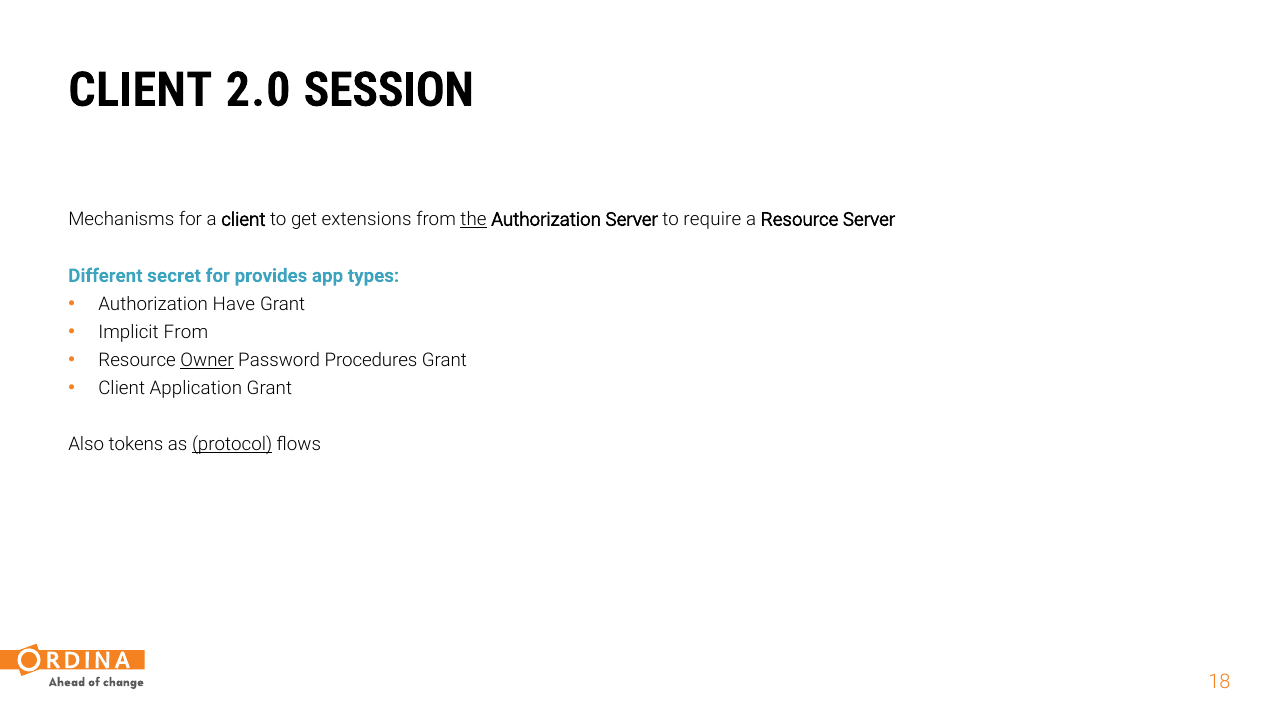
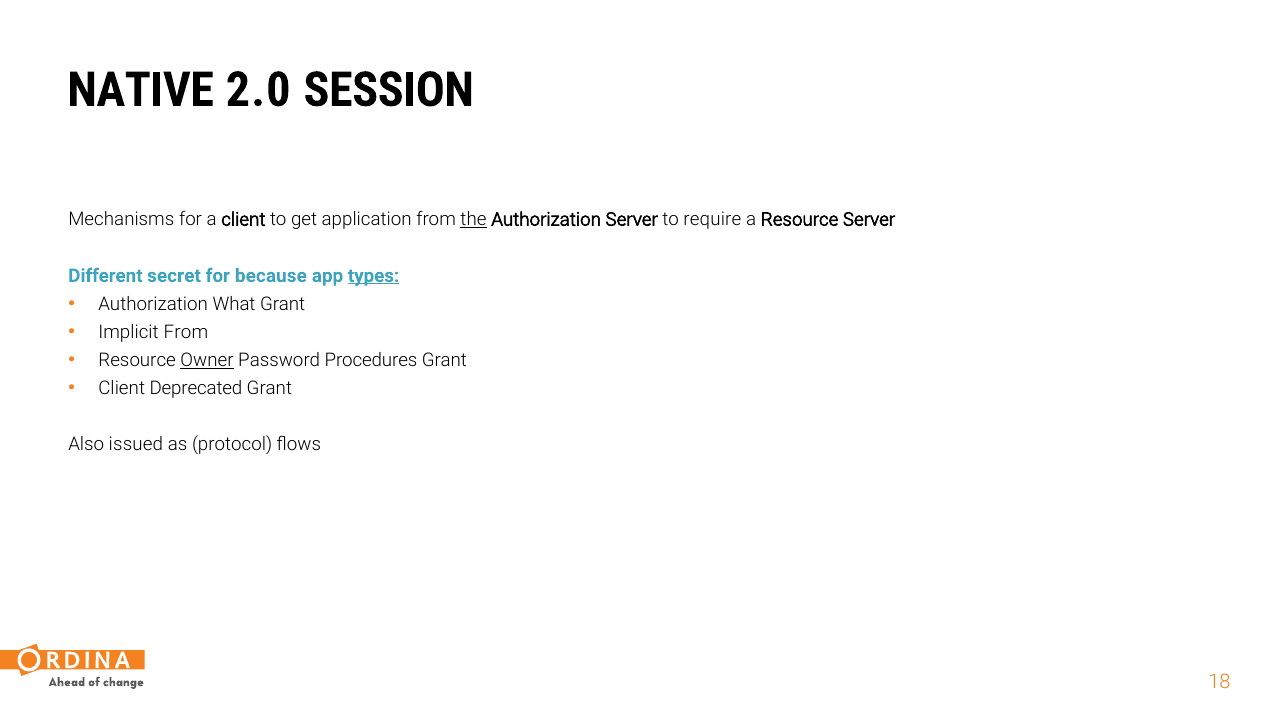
CLIENT at (140, 90): CLIENT -> NATIVE
extensions: extensions -> application
provides: provides -> because
types underline: none -> present
Have: Have -> What
Application: Application -> Deprecated
tokens: tokens -> issued
protocol underline: present -> none
